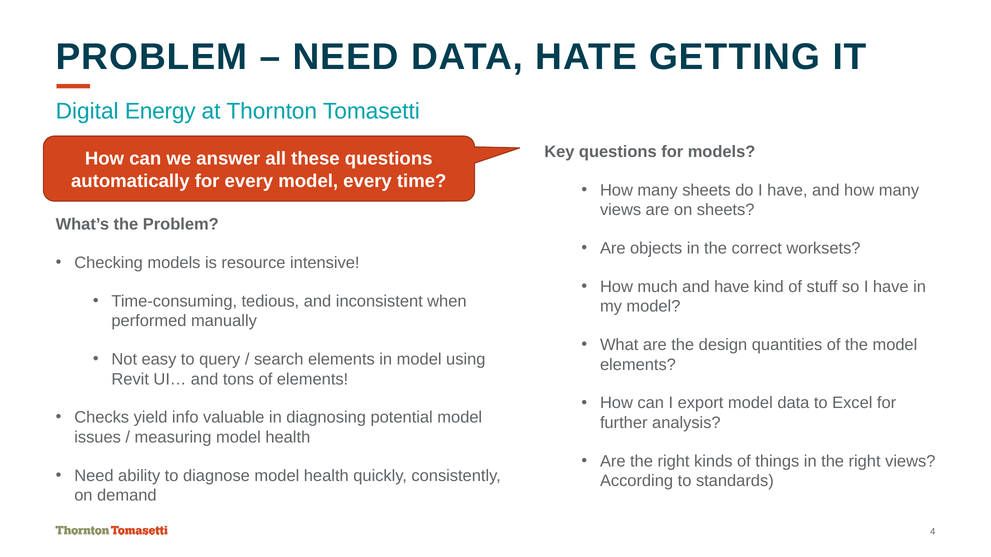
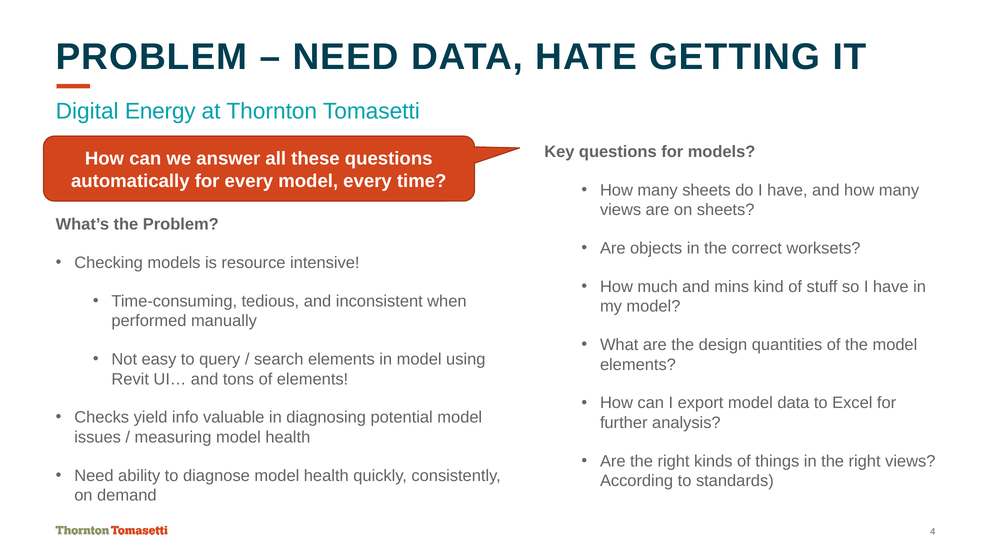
and have: have -> mins
